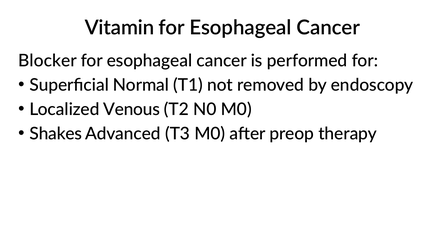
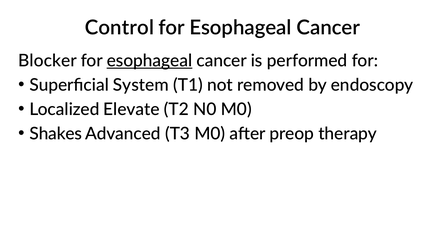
Vitamin: Vitamin -> Control
esophageal at (149, 61) underline: none -> present
Normal: Normal -> System
Venous: Venous -> Elevate
